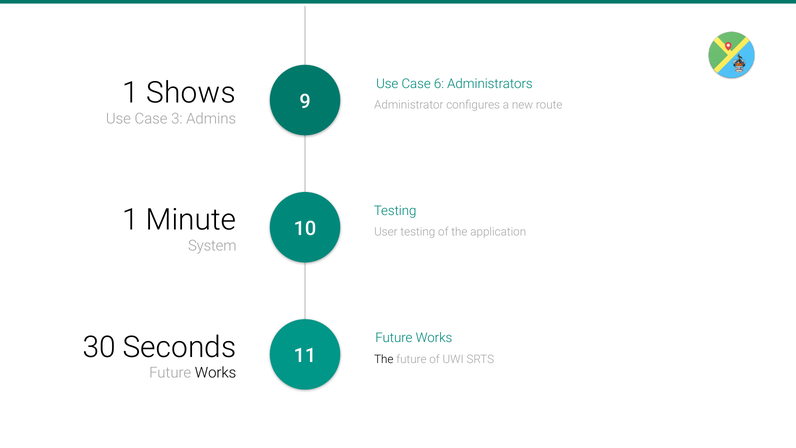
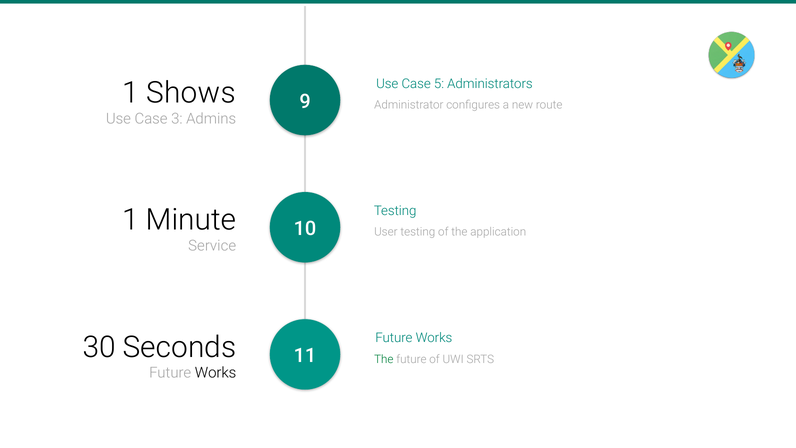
6: 6 -> 5
System: System -> Service
The at (384, 359) colour: black -> green
